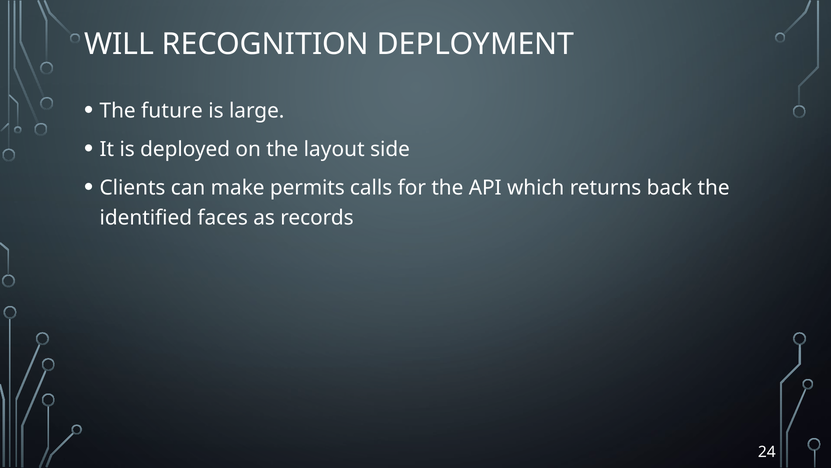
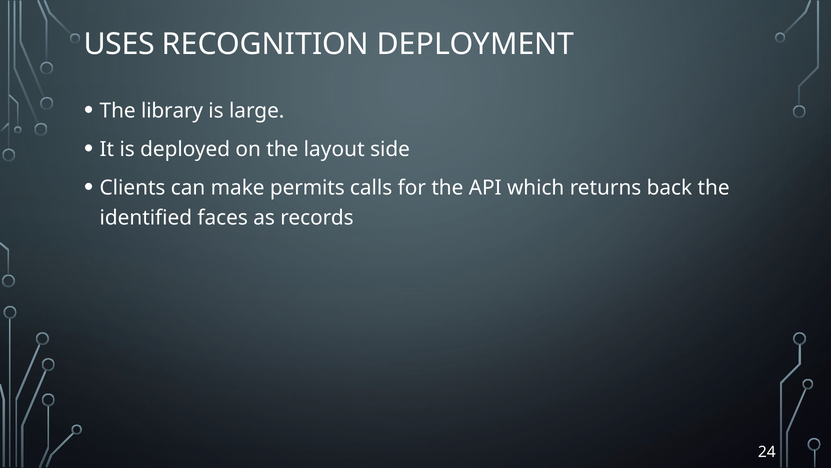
WILL: WILL -> USES
future: future -> library
